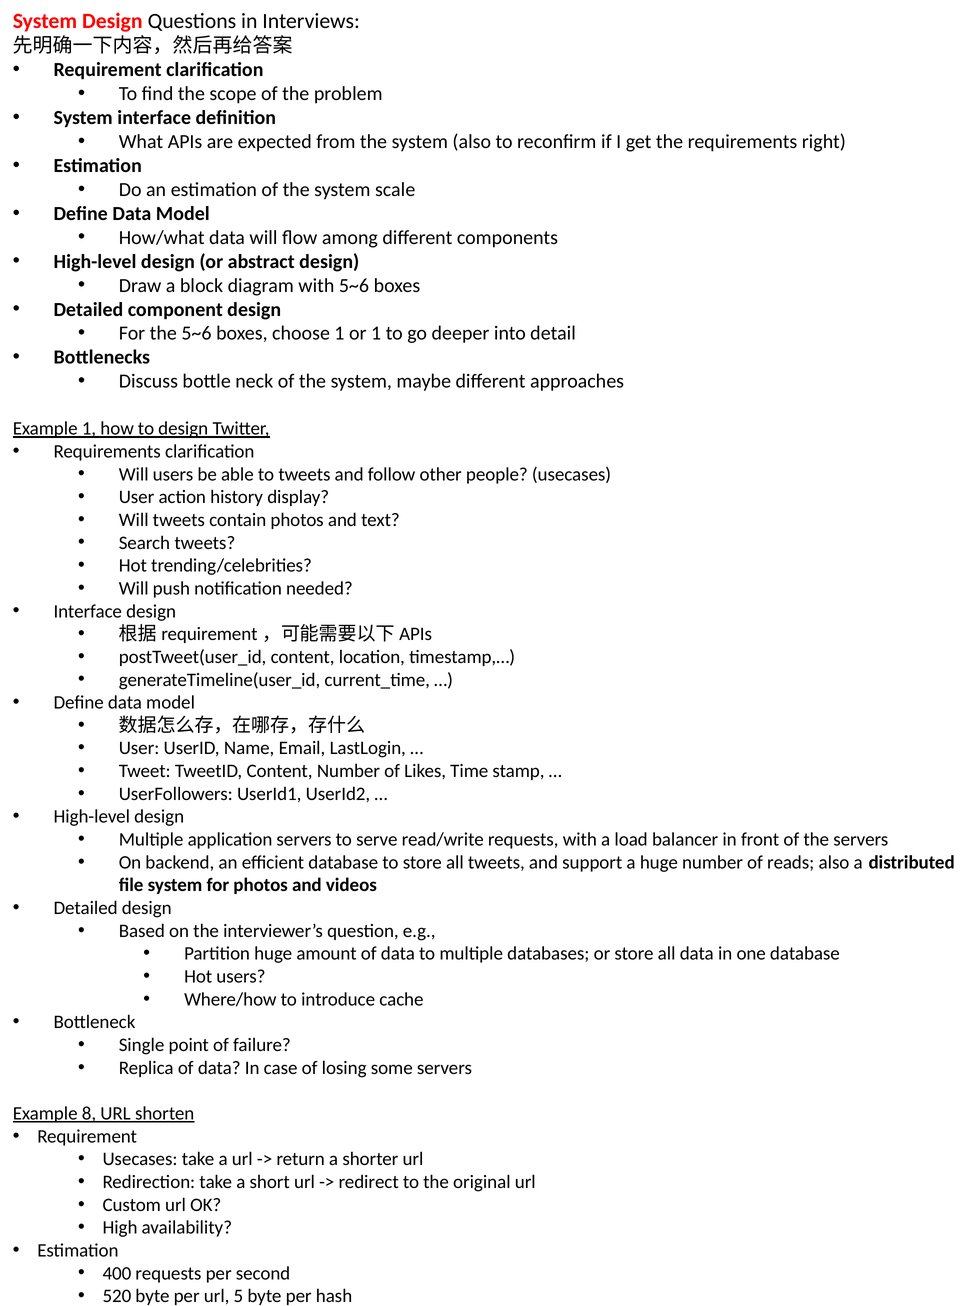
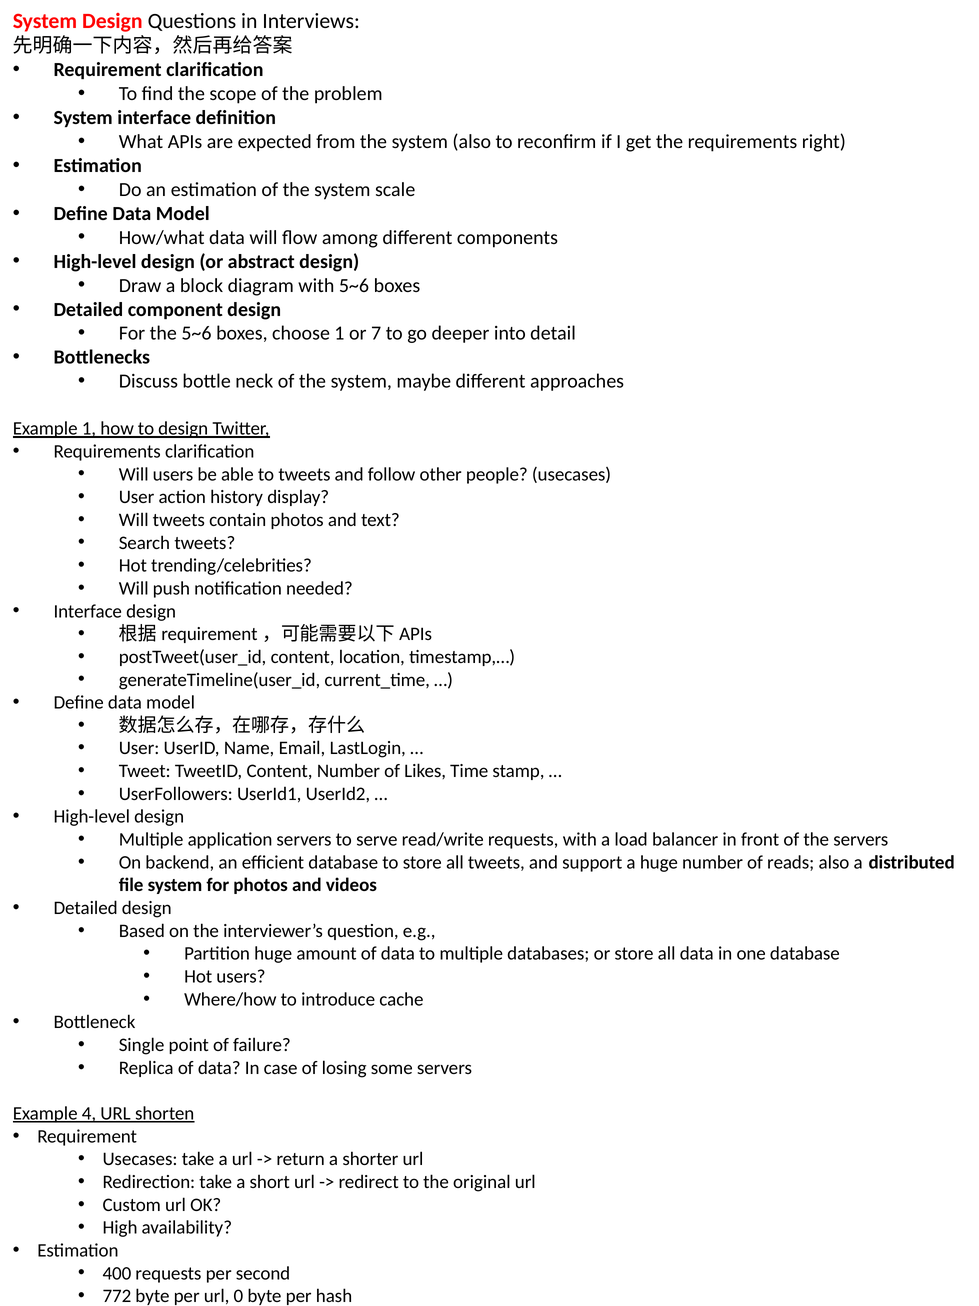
or 1: 1 -> 7
8: 8 -> 4
520: 520 -> 772
5: 5 -> 0
